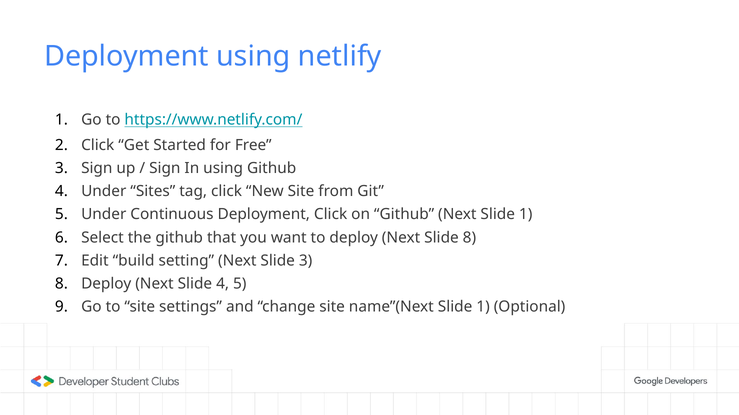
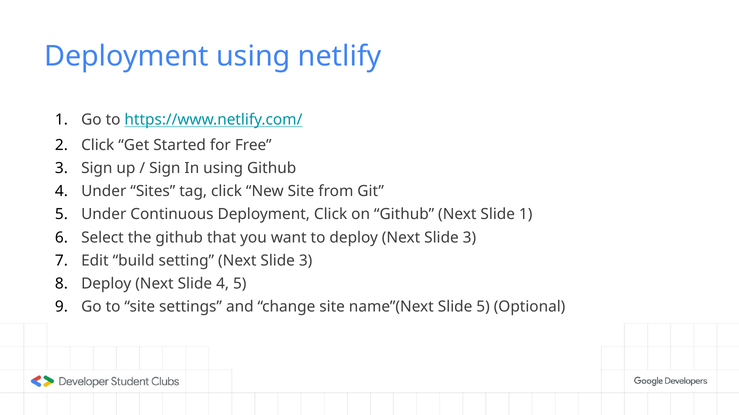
deploy Next Slide 8: 8 -> 3
name”(Next Slide 1: 1 -> 5
